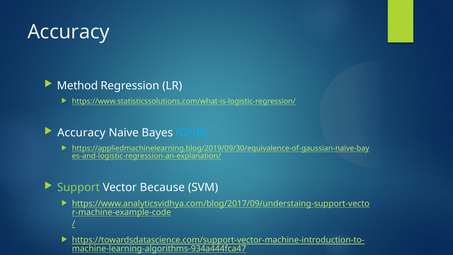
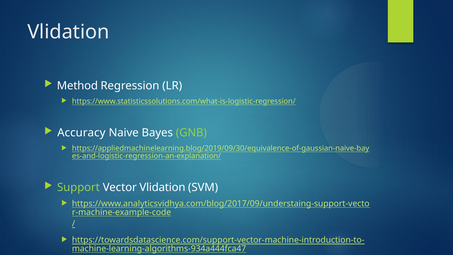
Accuracy at (68, 32): Accuracy -> Vlidation
GNB colour: light blue -> light green
Vector Because: Because -> Vlidation
